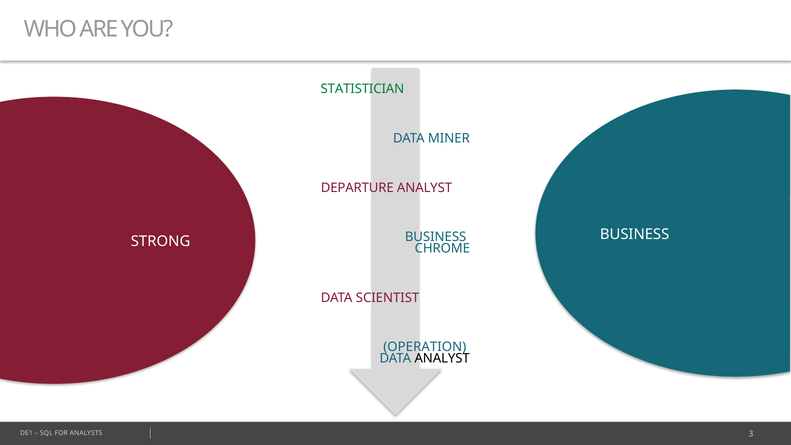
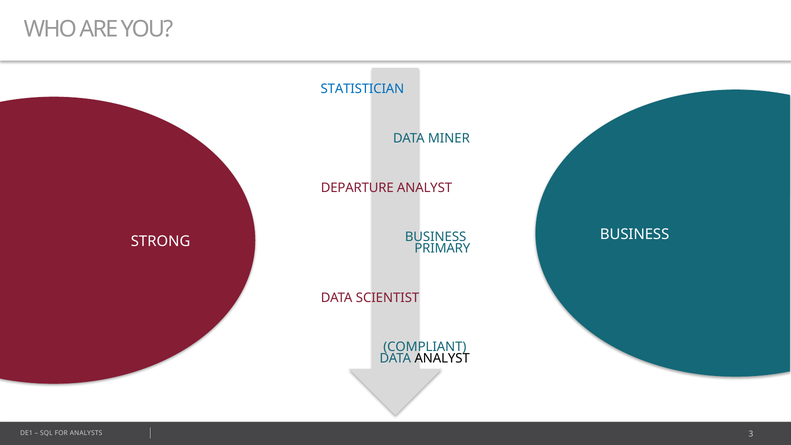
STATISTICIAN colour: green -> blue
CHROME: CHROME -> PRIMARY
OPERATION: OPERATION -> COMPLIANT
